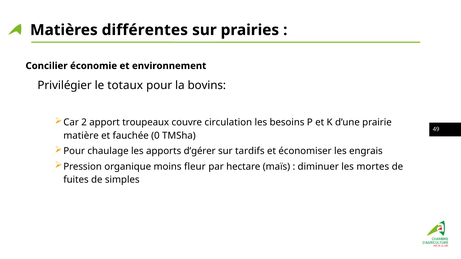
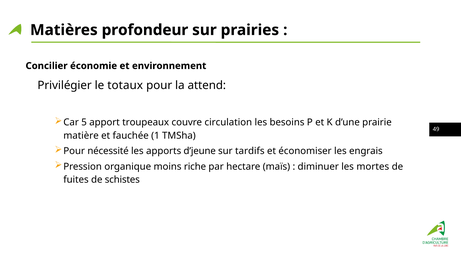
différentes: différentes -> profondeur
bovins: bovins -> attend
2: 2 -> 5
0: 0 -> 1
chaulage: chaulage -> nécessité
d’gérer: d’gérer -> d’jeune
fleur: fleur -> riche
simples: simples -> schistes
